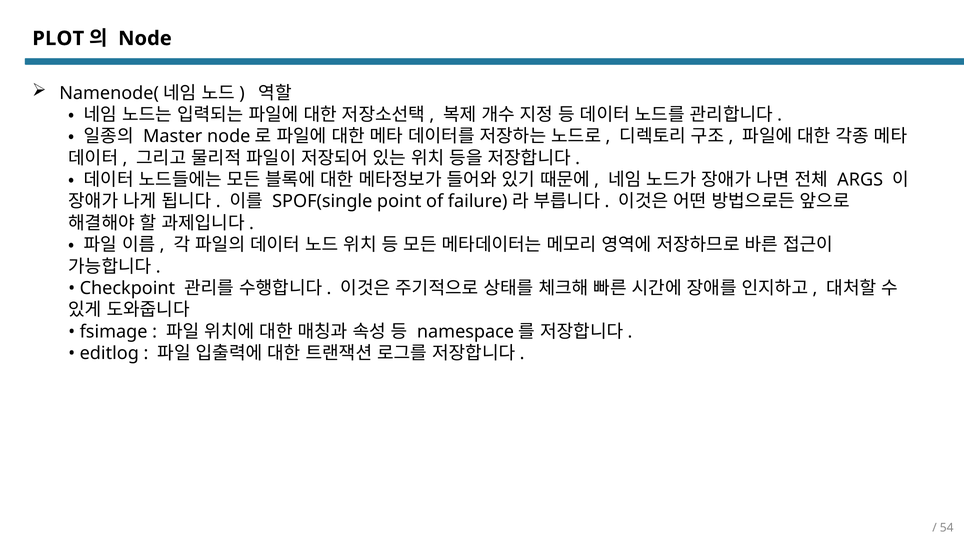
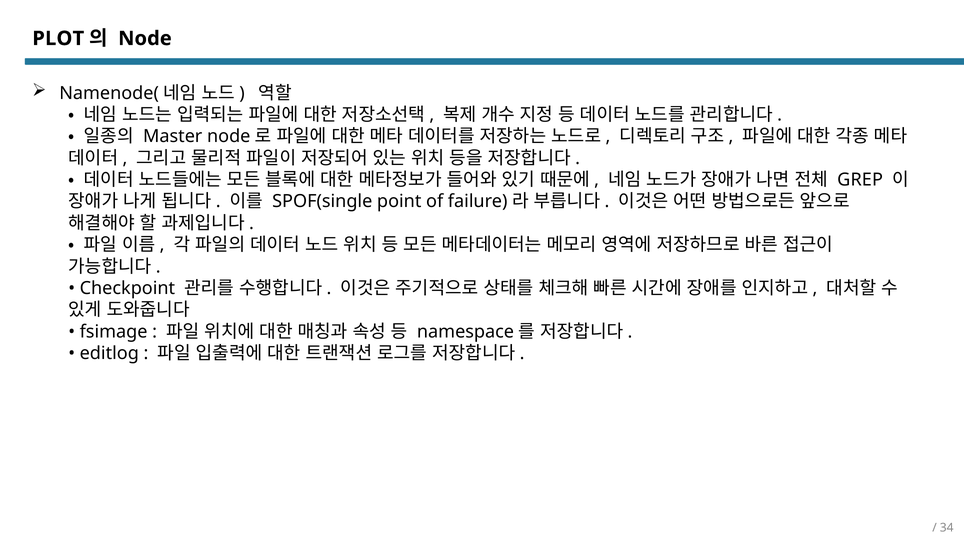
ARGS: ARGS -> GREP
54: 54 -> 34
